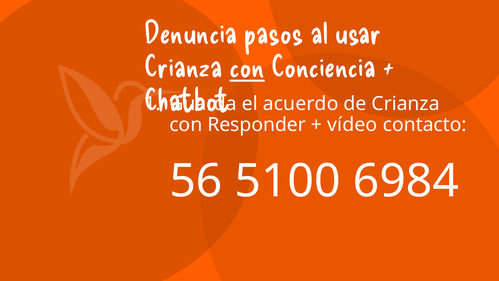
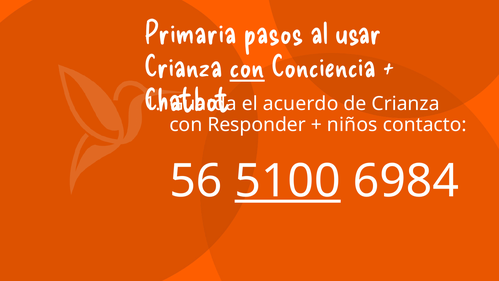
Denuncia: Denuncia -> Primaria
vídeo: vídeo -> niños
5100 underline: none -> present
